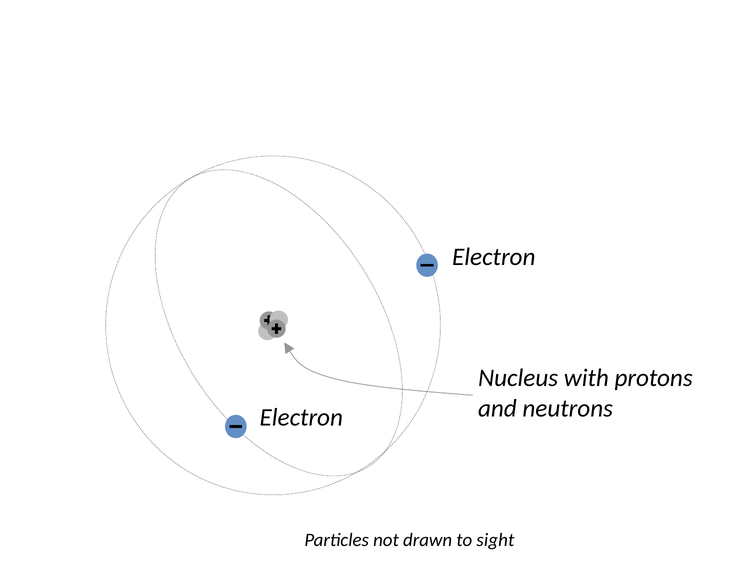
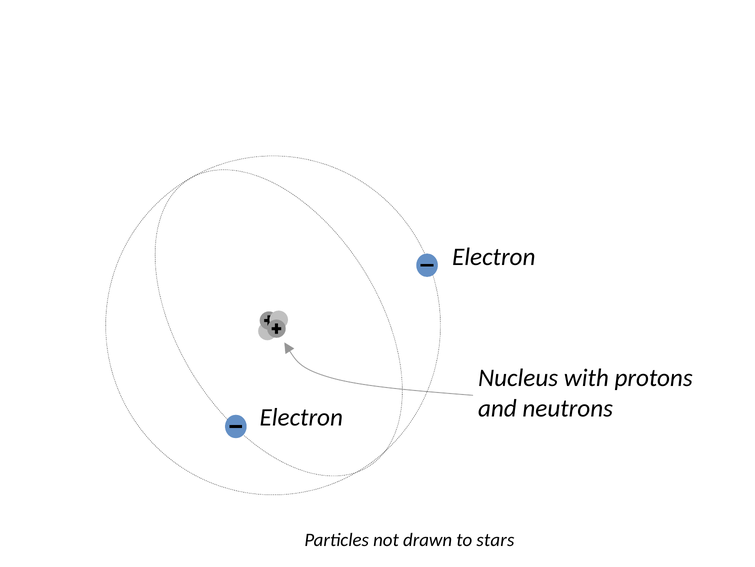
sight: sight -> stars
